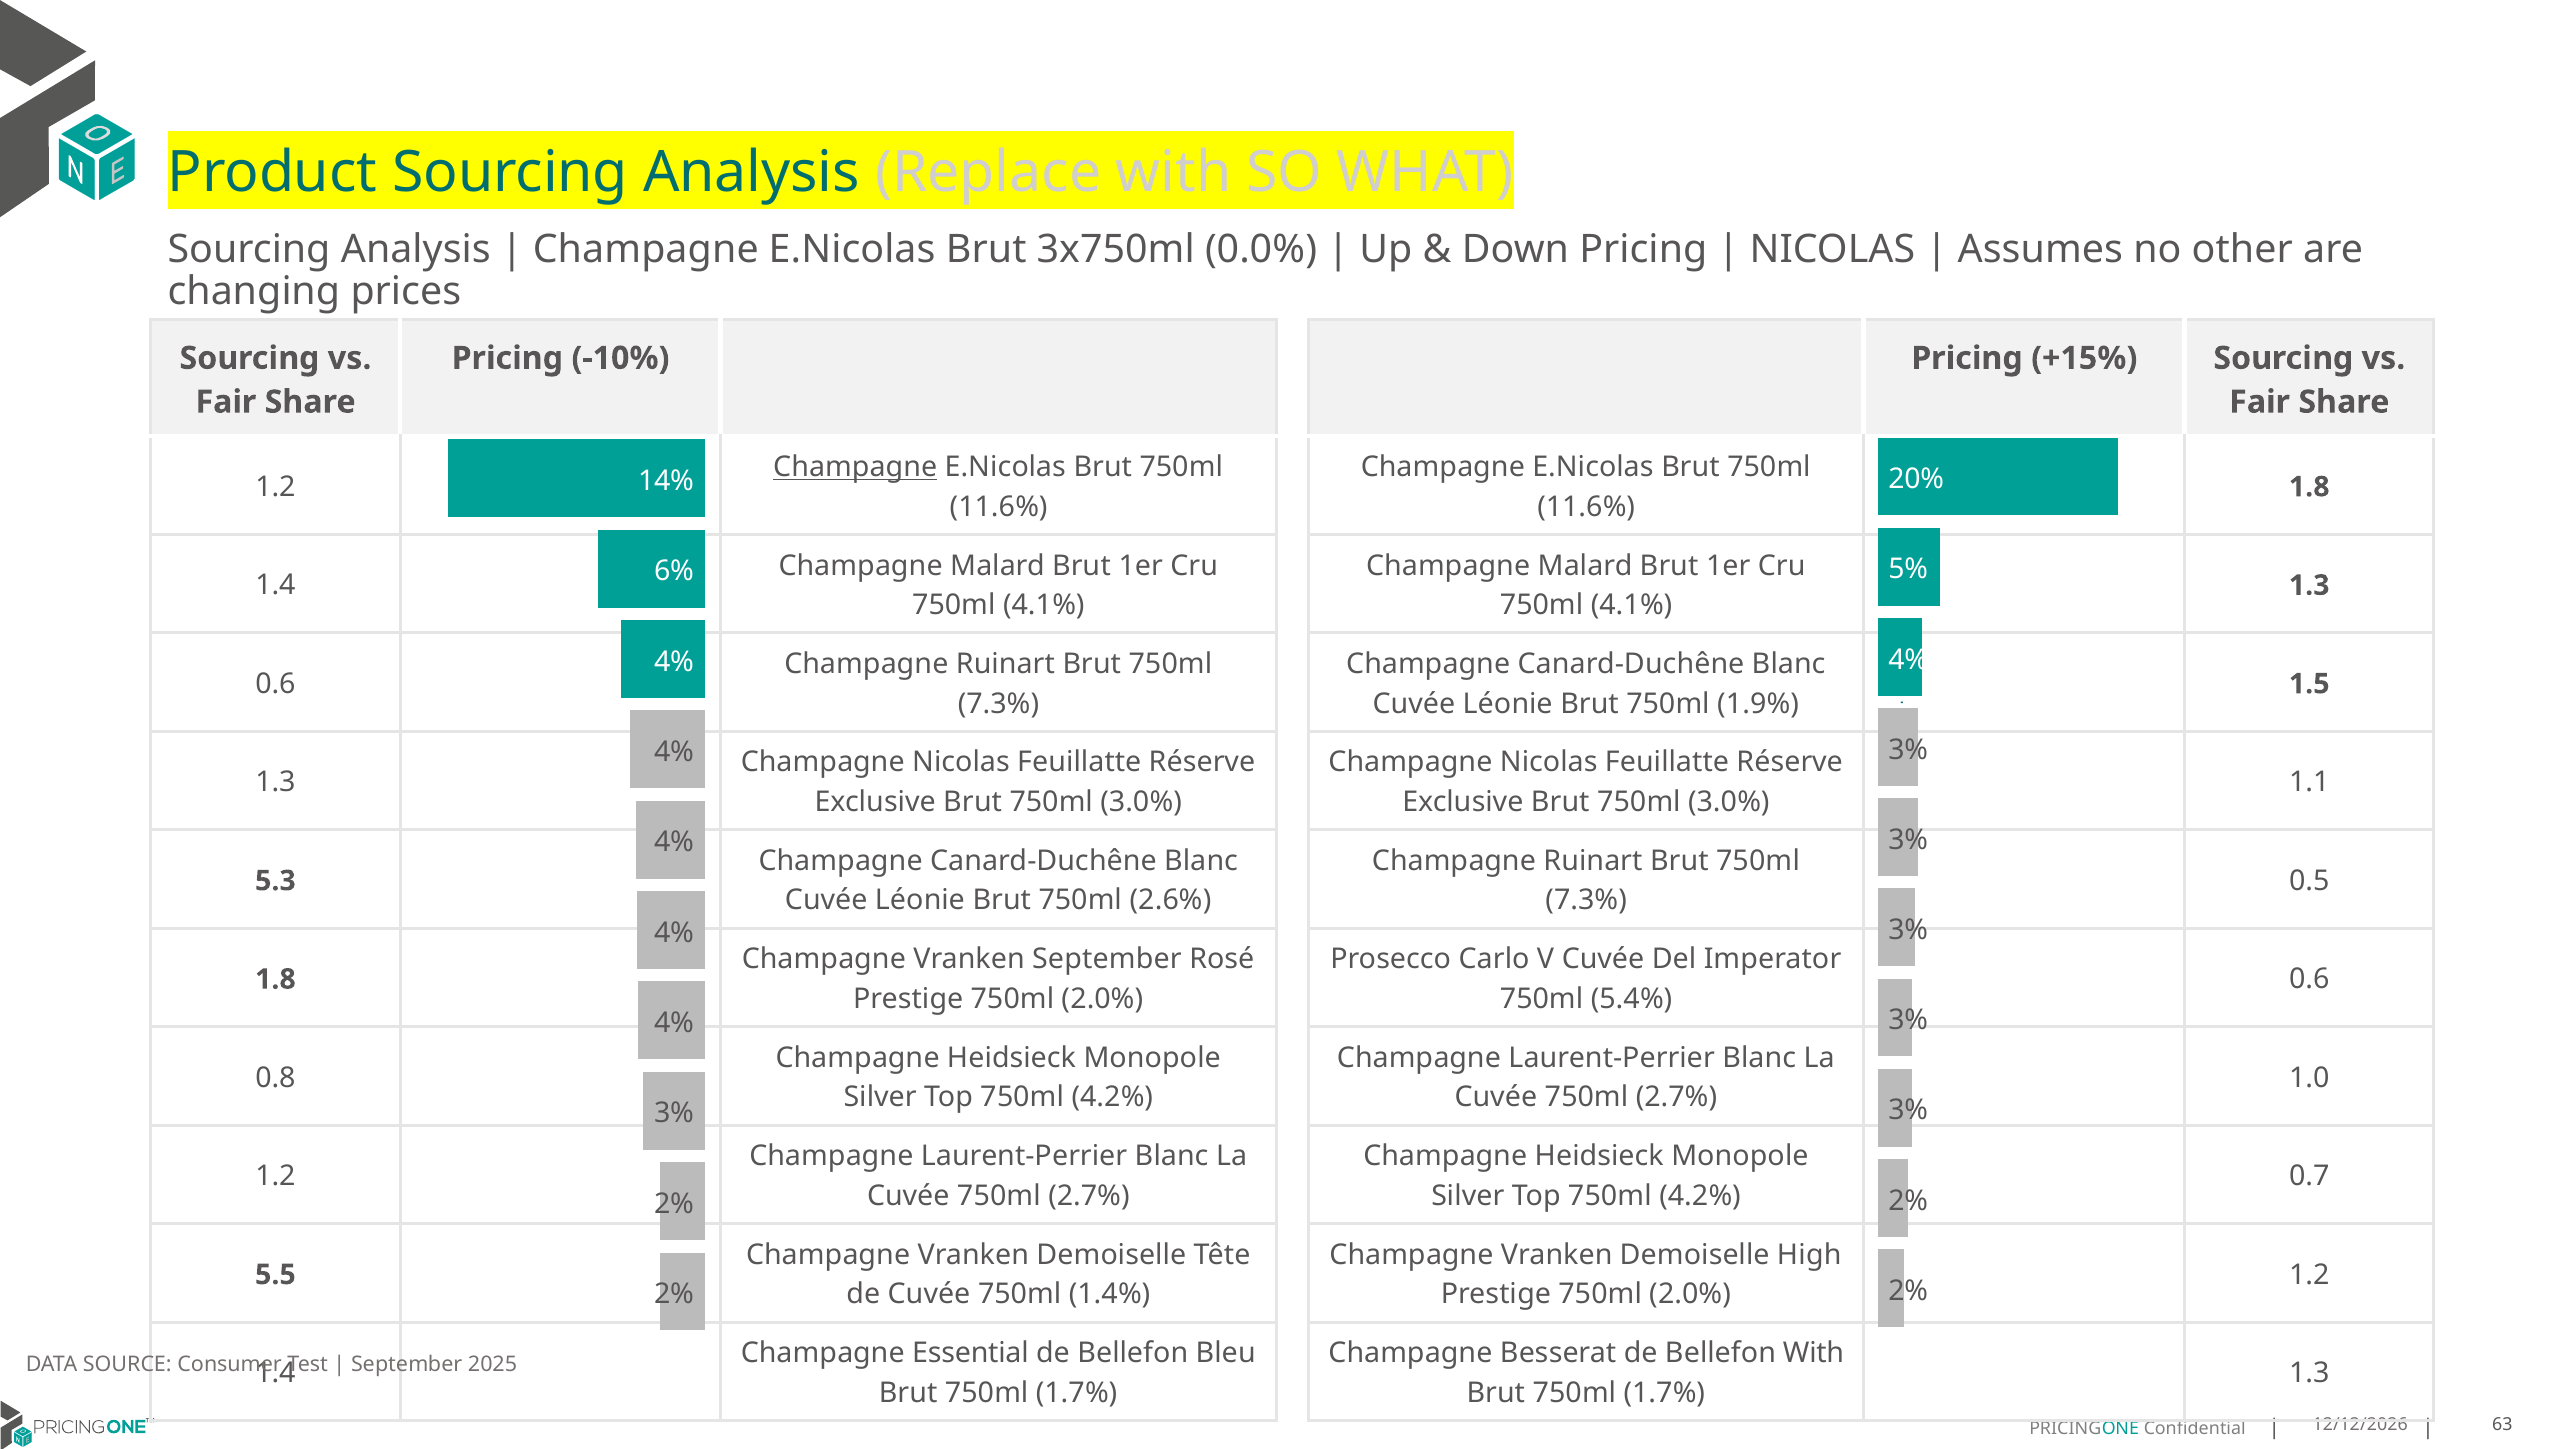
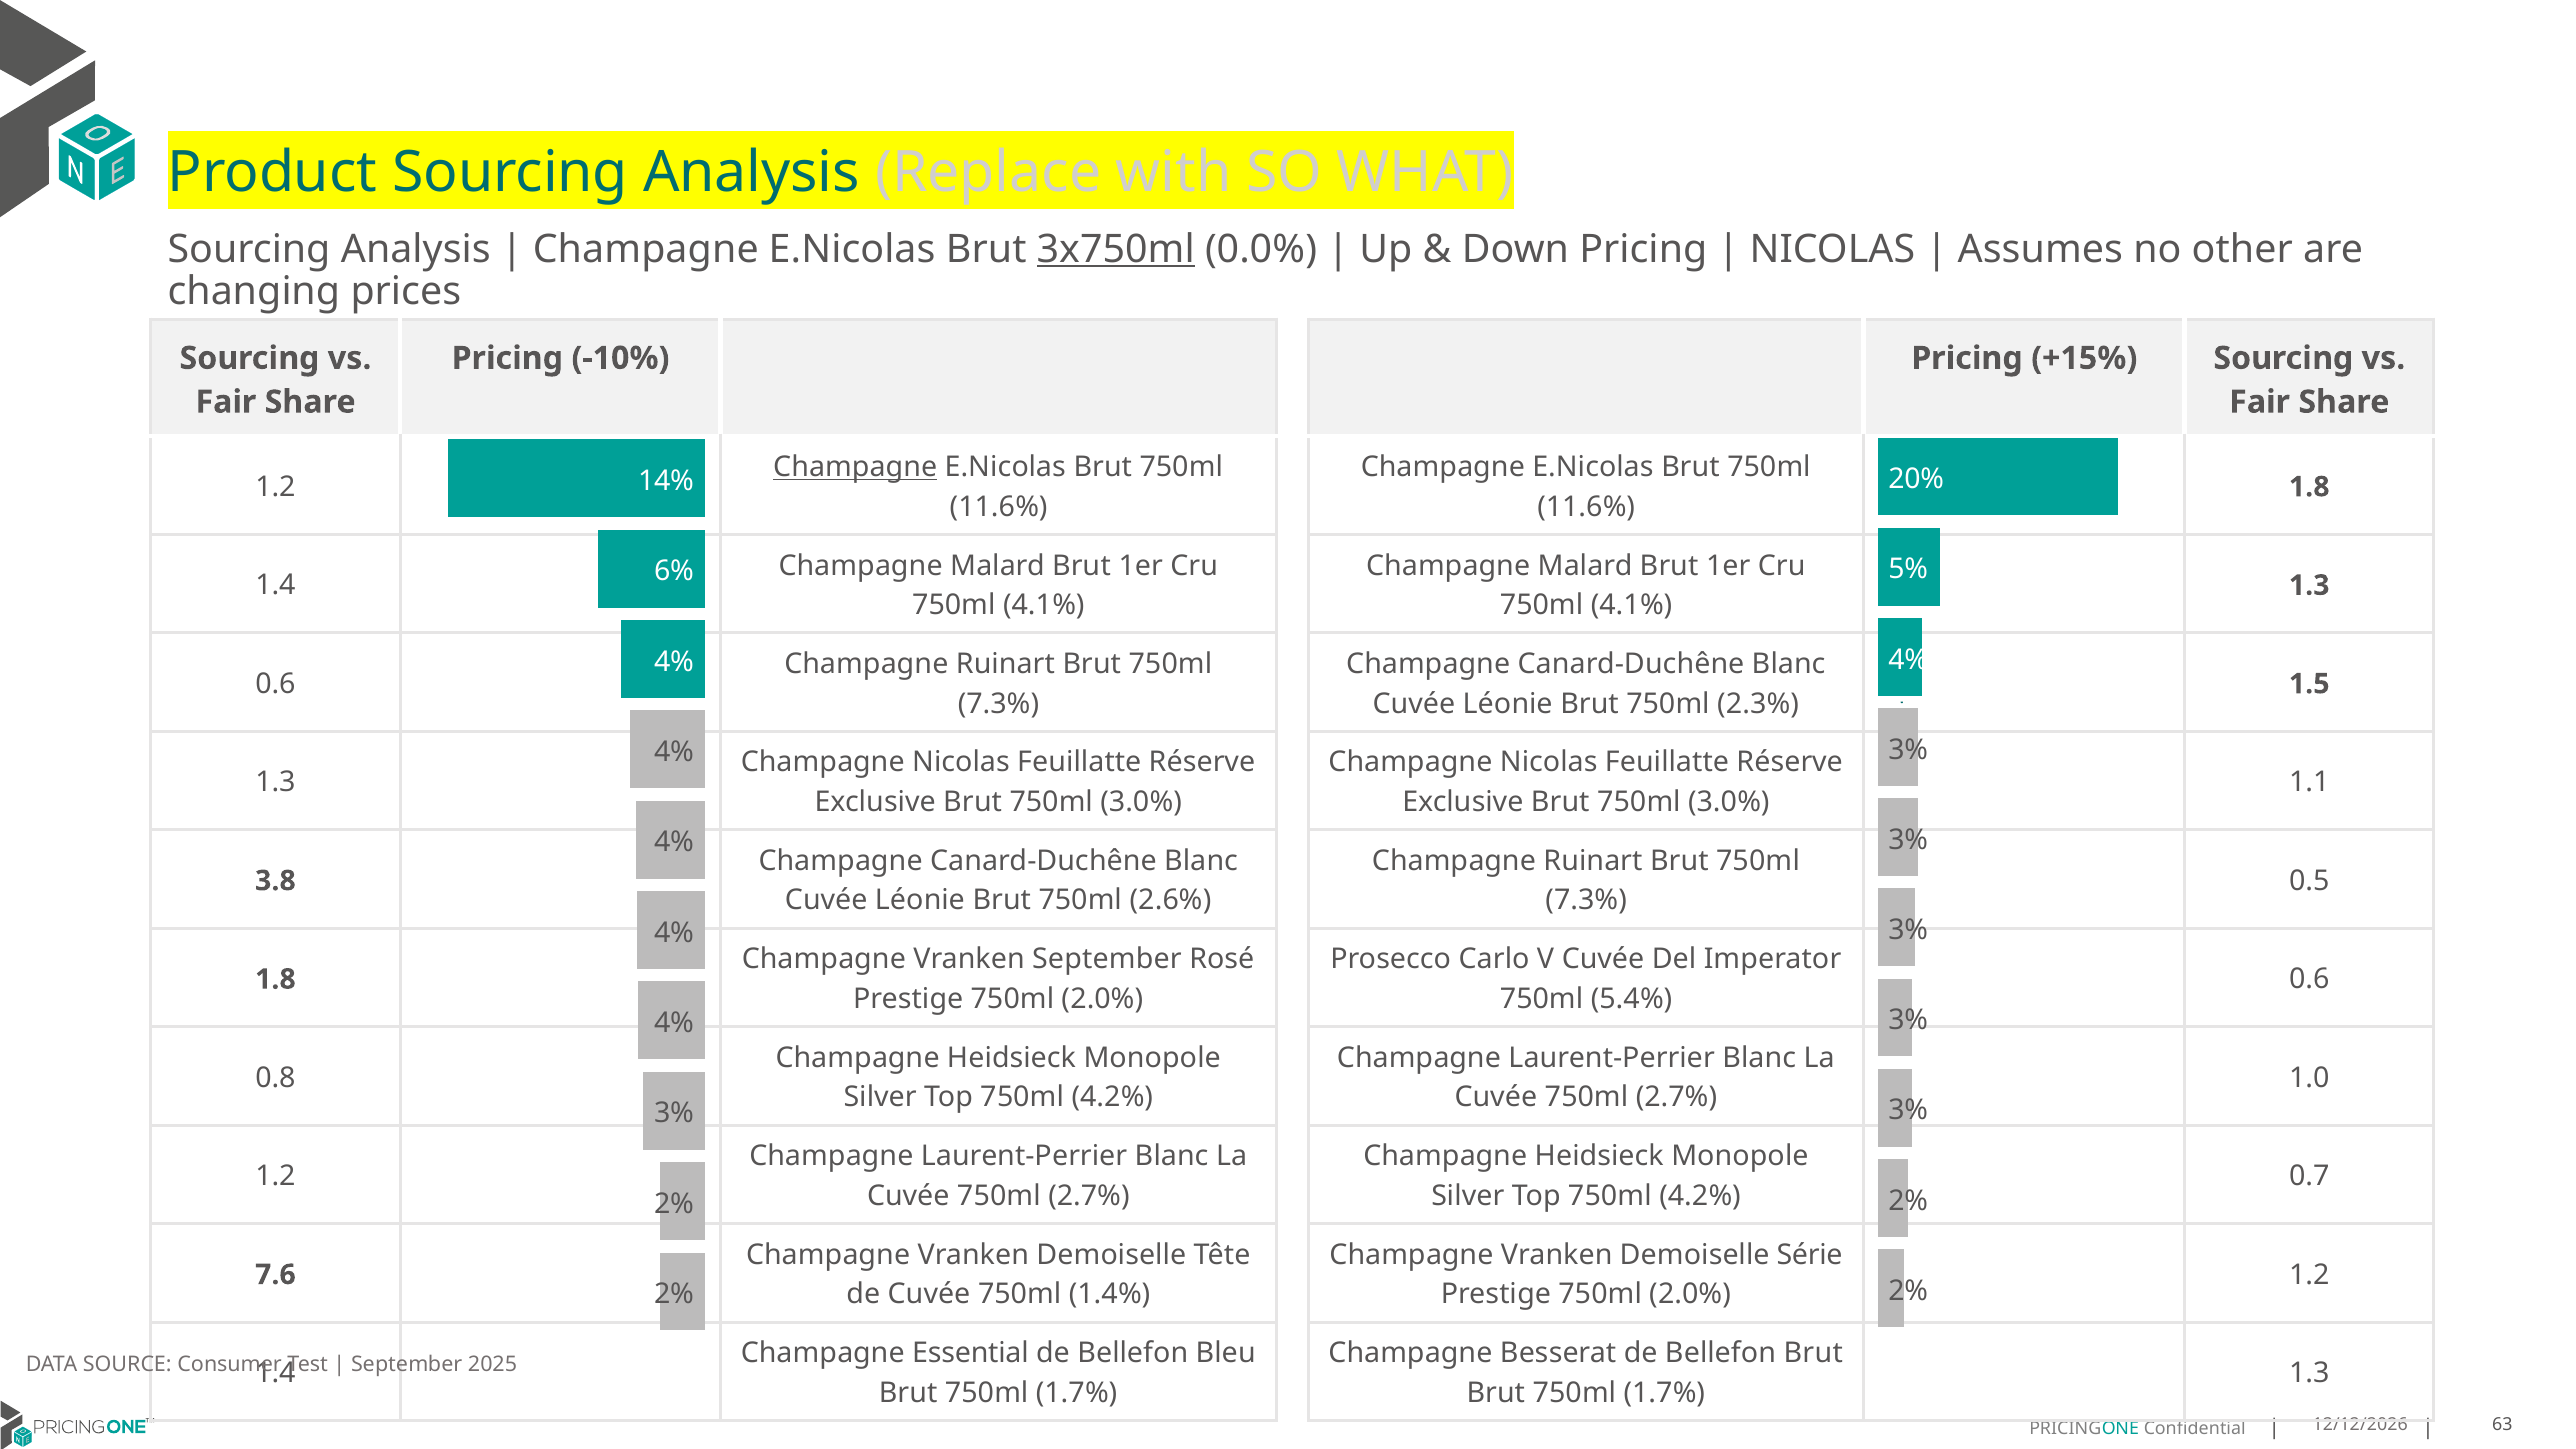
3x750ml underline: none -> present
1.9%: 1.9% -> 2.3%
5.3: 5.3 -> 3.8
High: High -> Série
5.5: 5.5 -> 7.6
Bellefon With: With -> Brut
